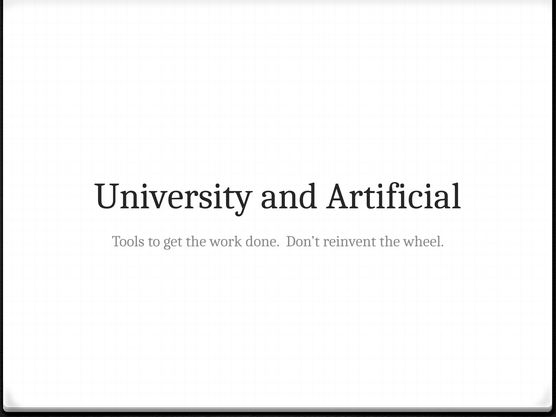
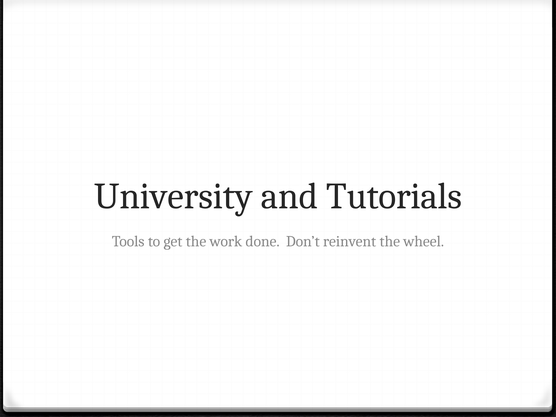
Artificial: Artificial -> Tutorials
